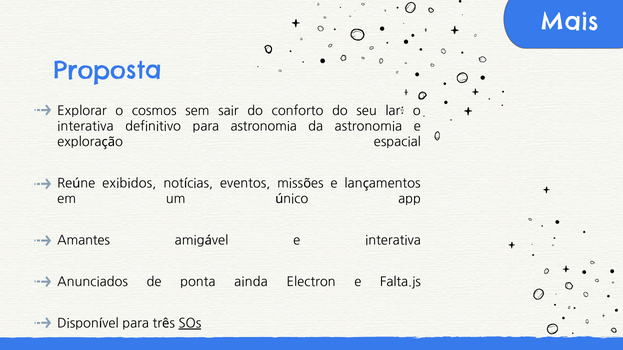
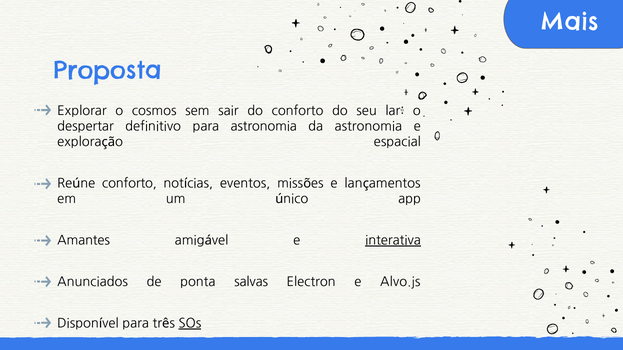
interativa at (85, 126): interativa -> despertar
exibidos at (129, 184): exibidos -> conforto
interativa at (393, 241) underline: none -> present
ainda: ainda -> salvas
Falta.js: Falta.js -> Alvo.js
